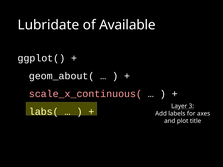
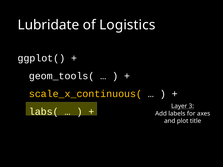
Available: Available -> Logistics
geom_about(: geom_about( -> geom_tools(
scale_x_continuous( colour: pink -> yellow
